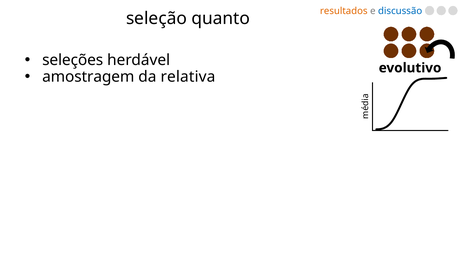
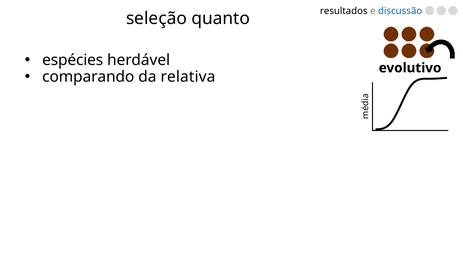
resultados colour: orange -> black
seleções: seleções -> espécies
amostragem: amostragem -> comparando
